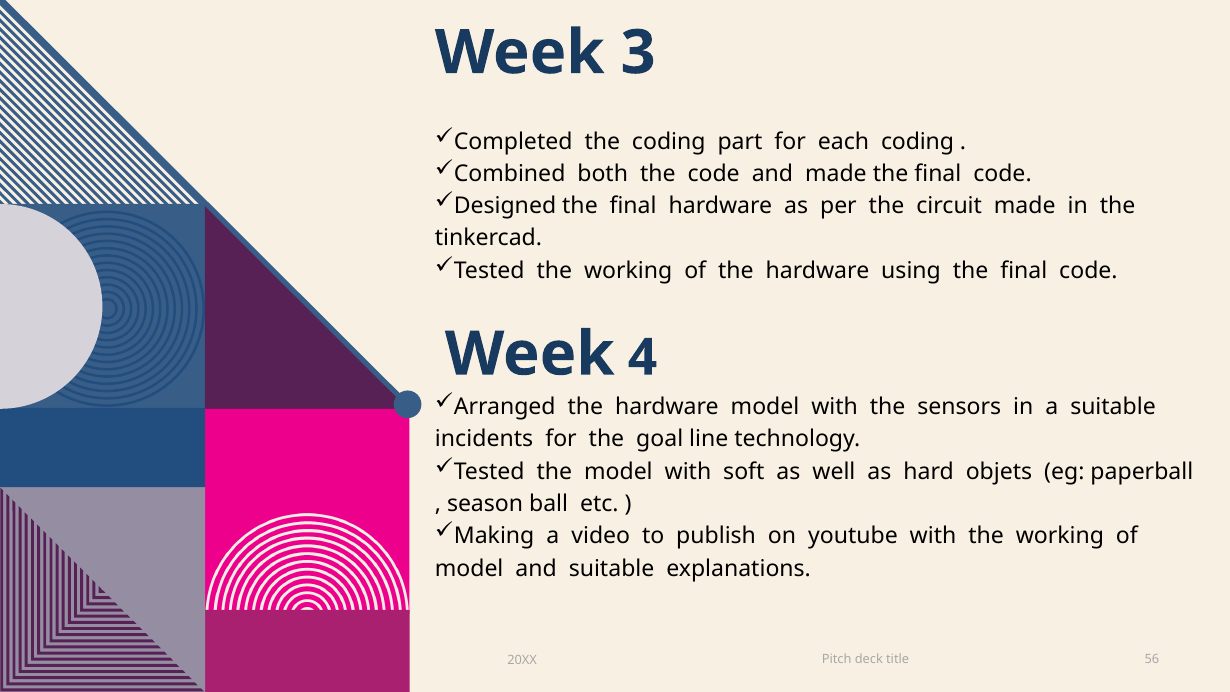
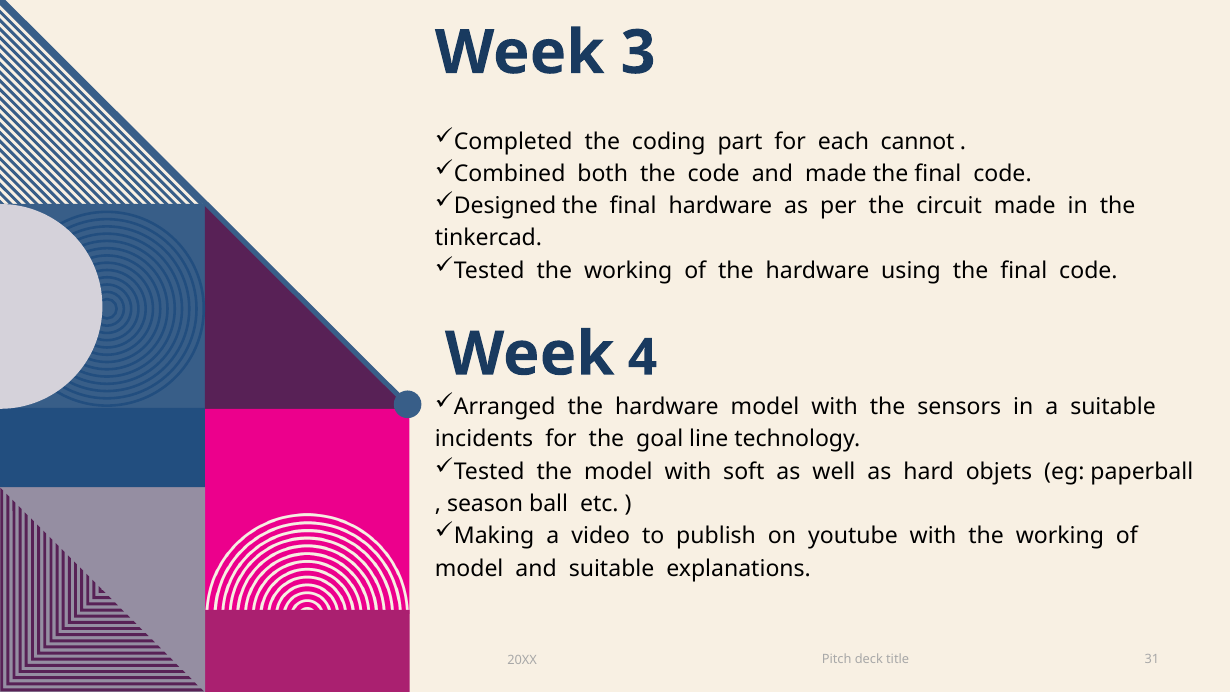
each coding: coding -> cannot
56: 56 -> 31
